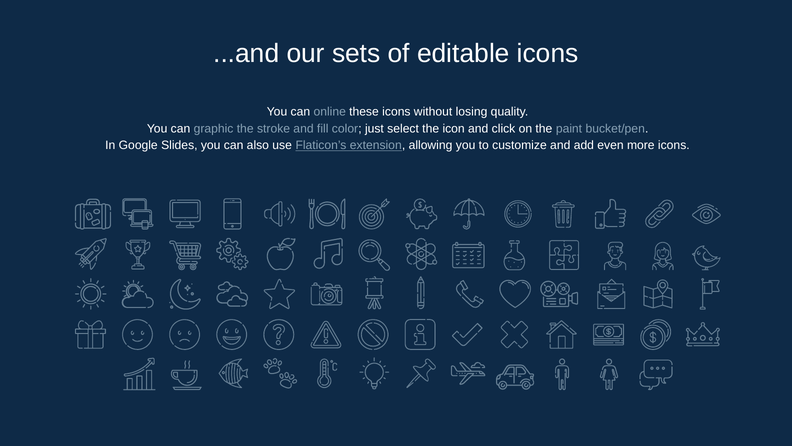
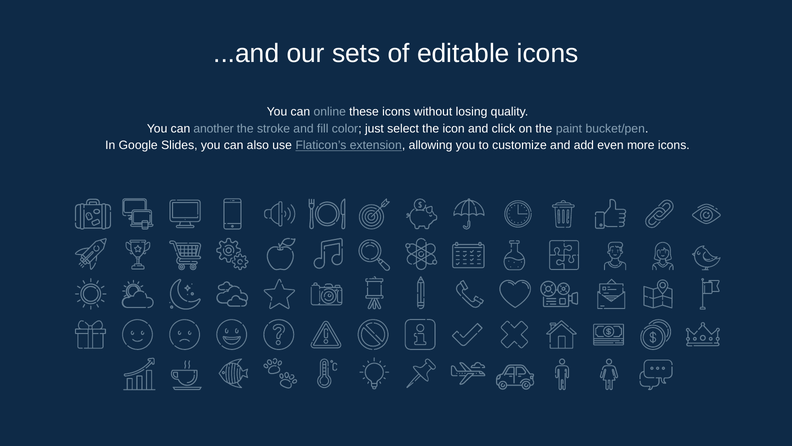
graphic: graphic -> another
